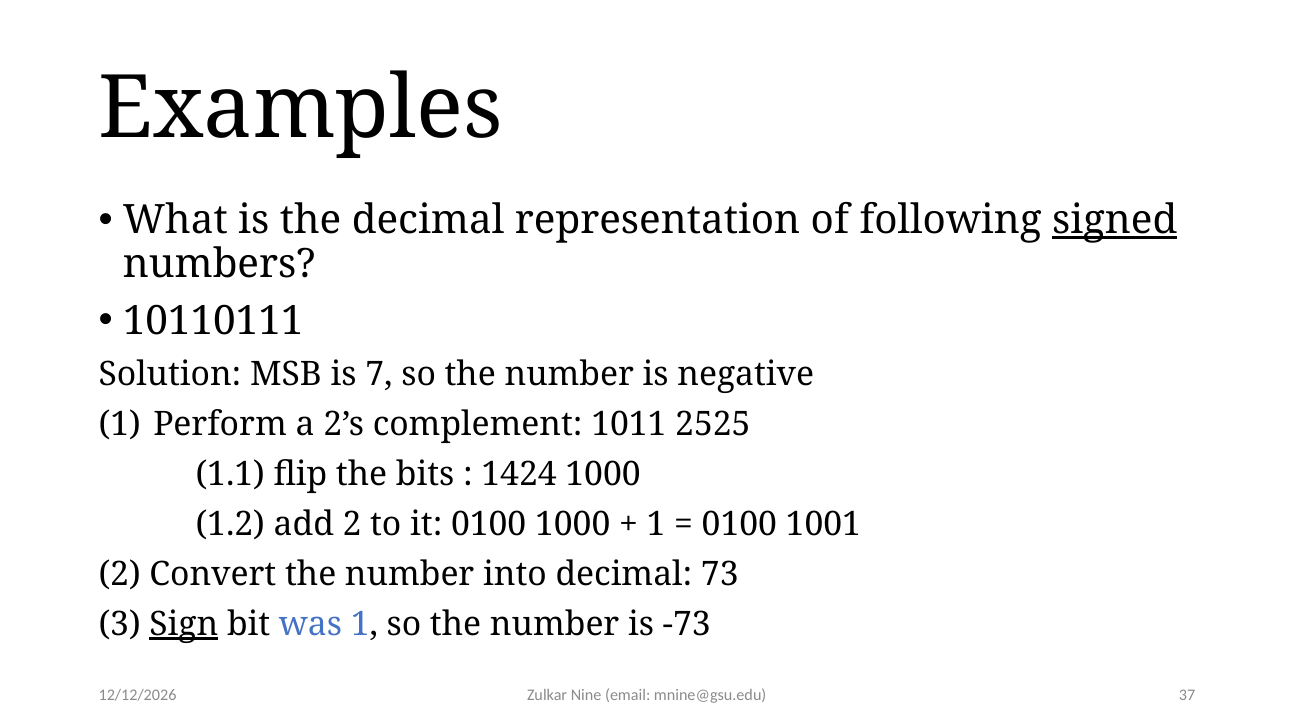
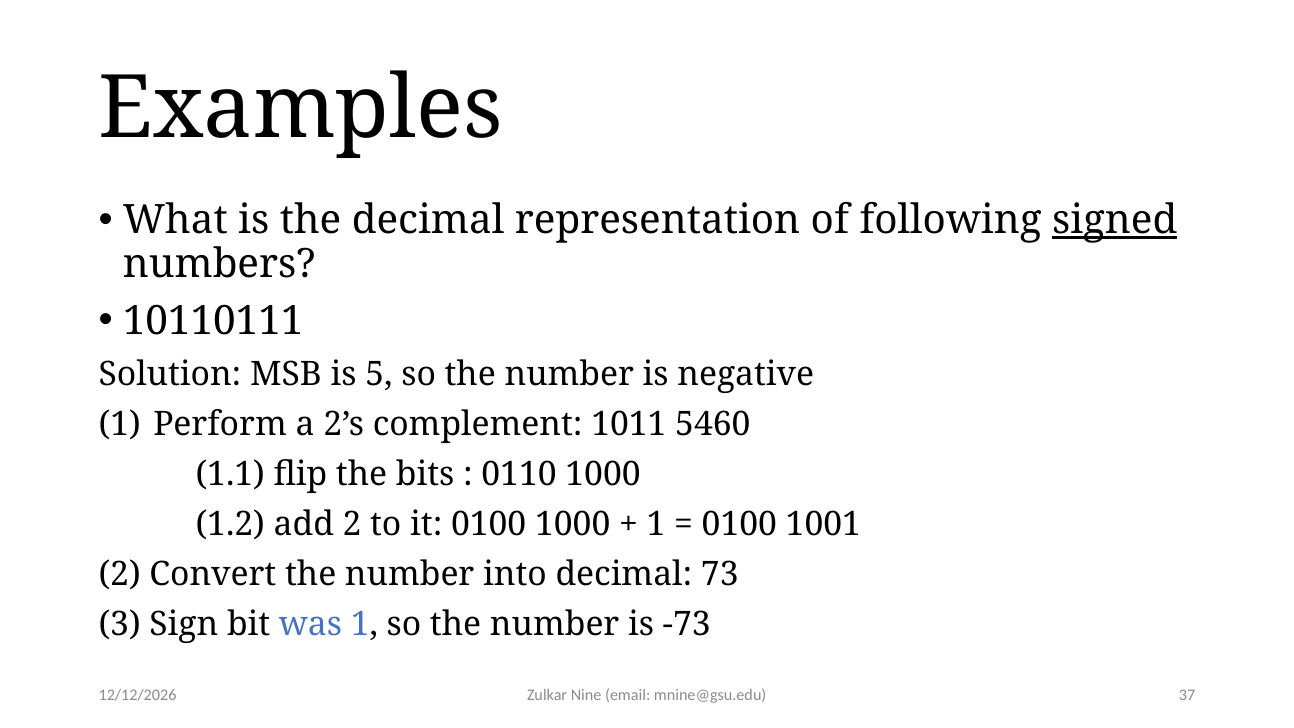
7: 7 -> 5
2525: 2525 -> 5460
1424: 1424 -> 0110
Sign underline: present -> none
